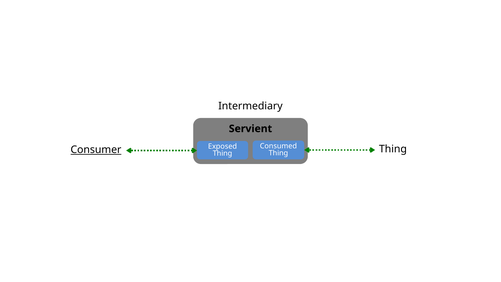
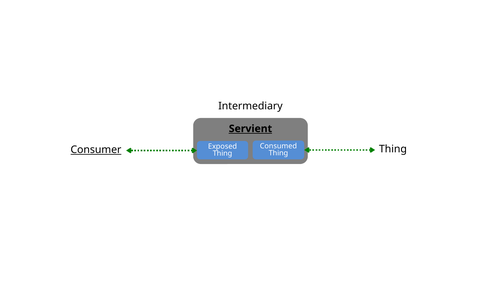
Servient underline: none -> present
